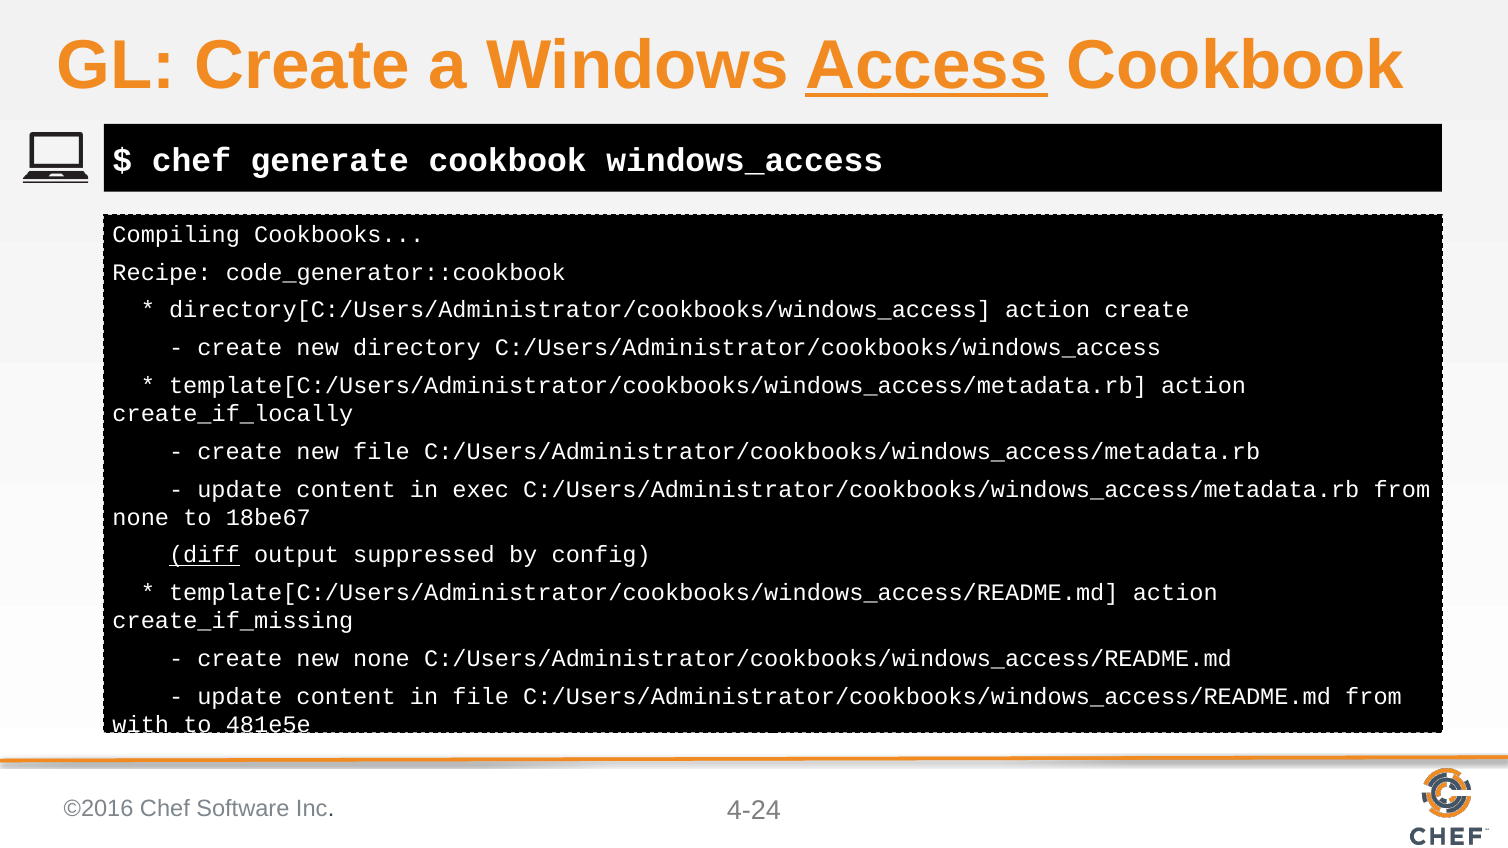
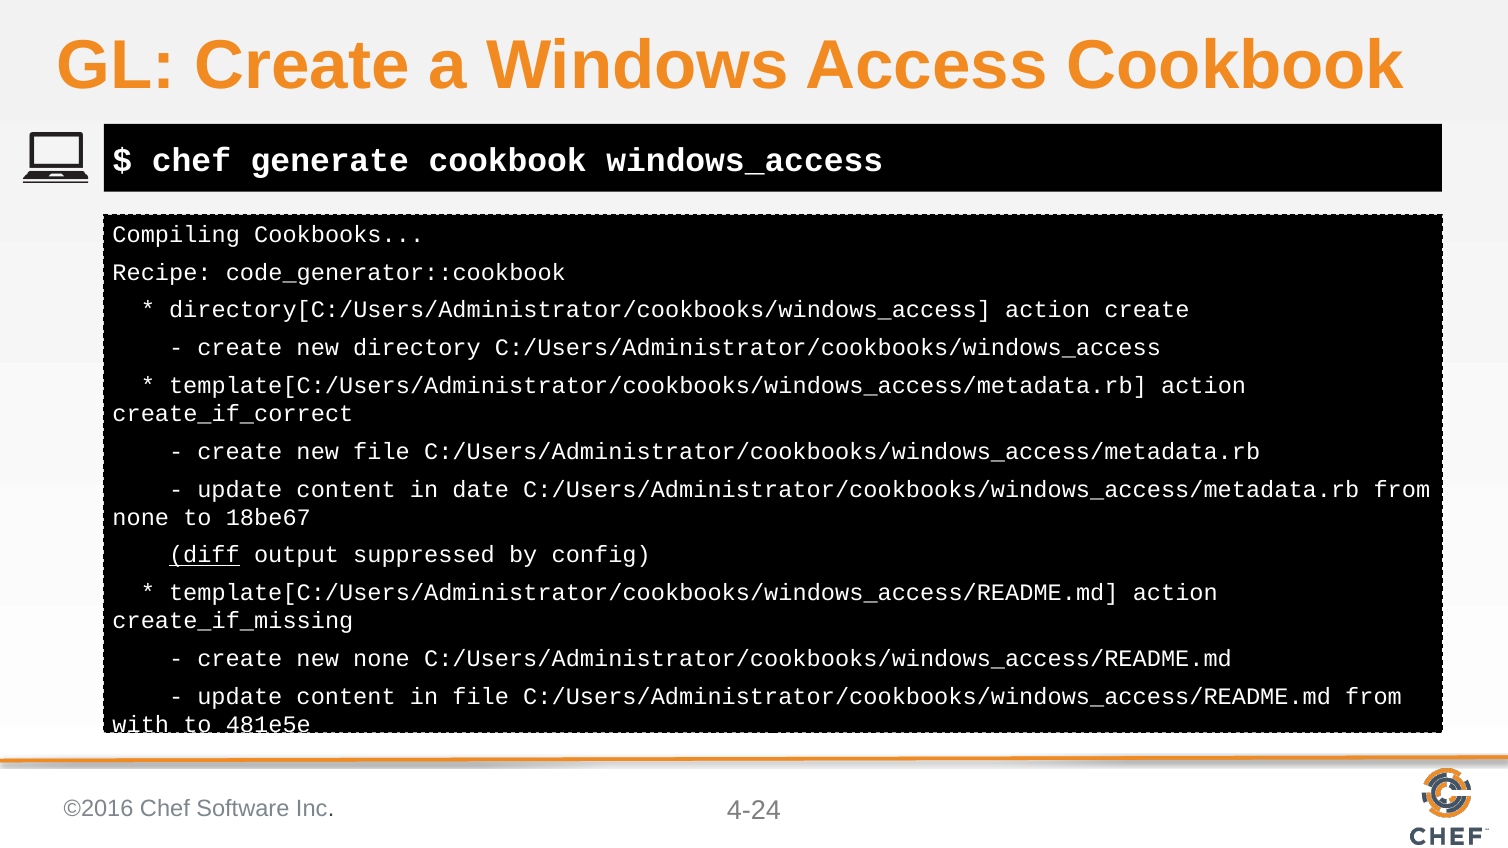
Access underline: present -> none
create_if_locally: create_if_locally -> create_if_correct
exec: exec -> date
